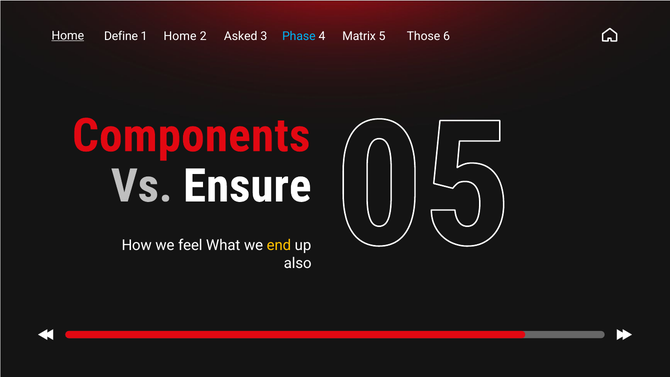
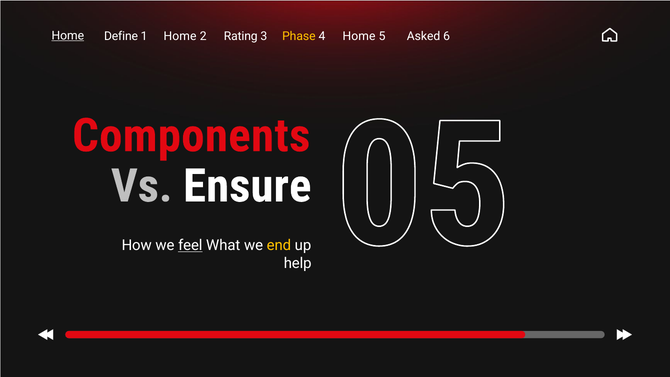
Asked: Asked -> Rating
3 Matrix: Matrix -> Home
Phase colour: light blue -> yellow
Those: Those -> Asked
feel underline: none -> present
also: also -> help
